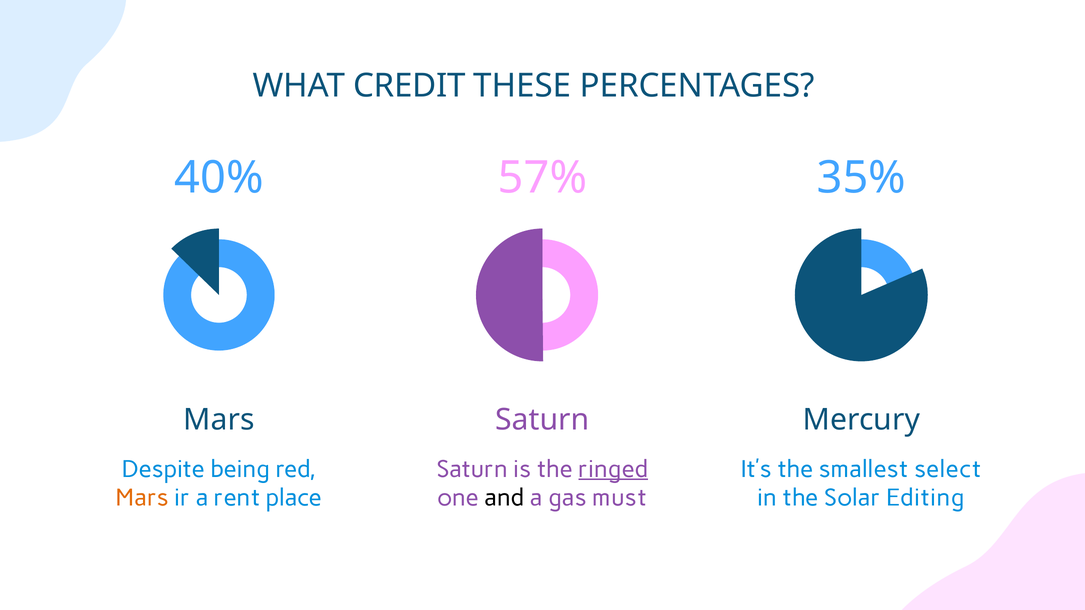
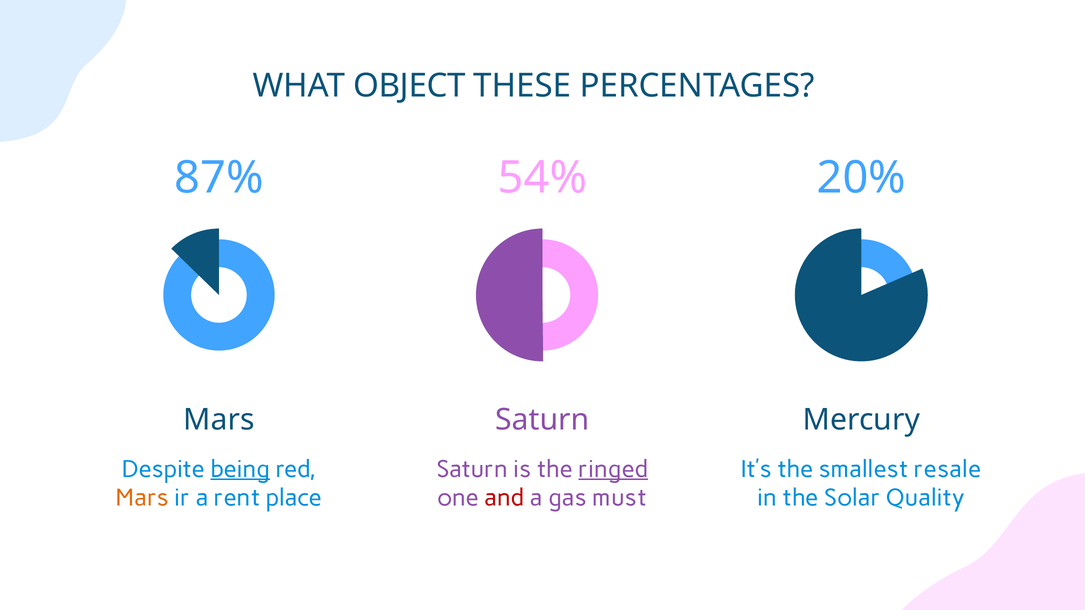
CREDIT: CREDIT -> OBJECT
40%: 40% -> 87%
57%: 57% -> 54%
35%: 35% -> 20%
being underline: none -> present
select: select -> resale
and colour: black -> red
Editing: Editing -> Quality
